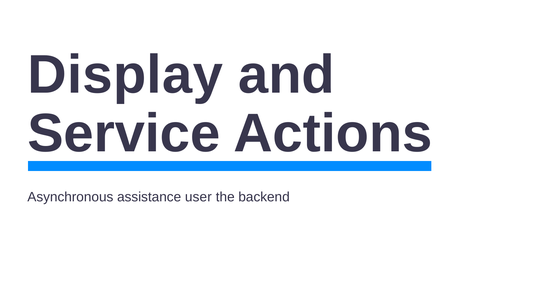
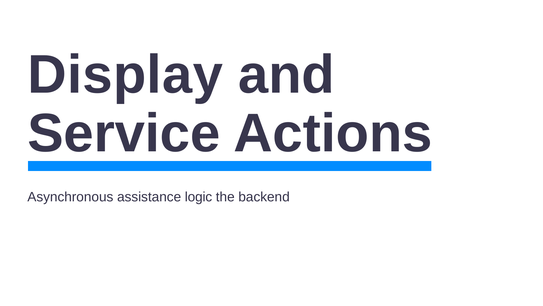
user: user -> logic
